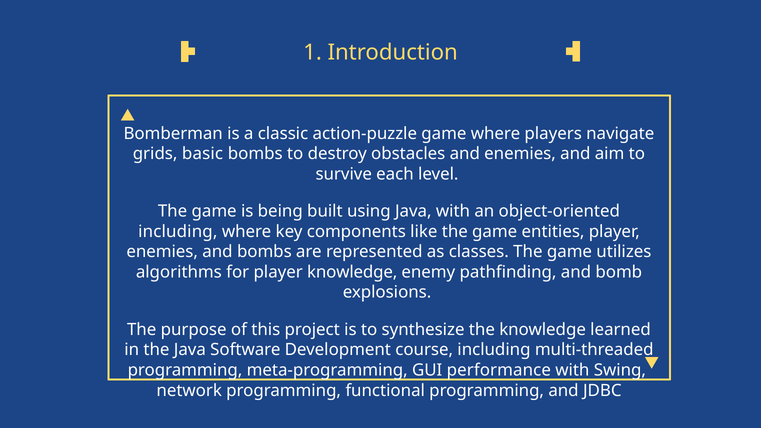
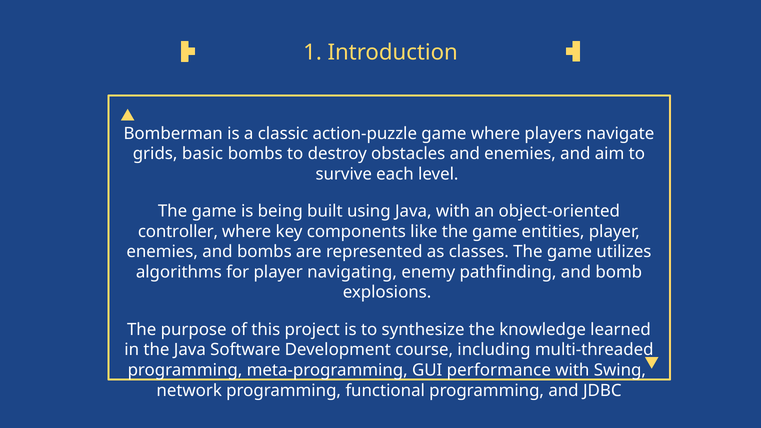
including at (178, 232): including -> controller
player knowledge: knowledge -> navigating
